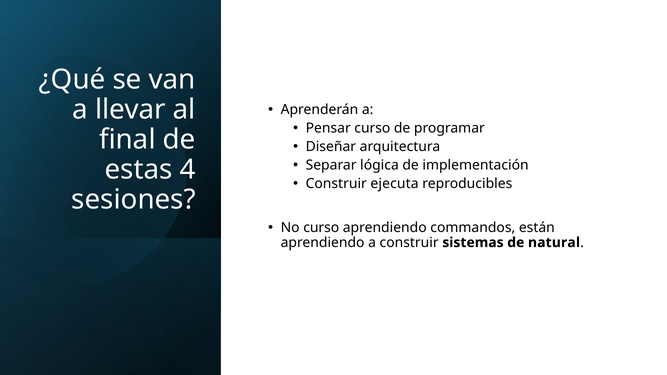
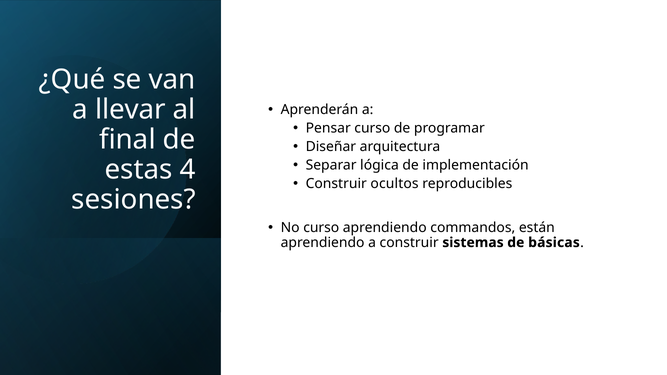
ejecuta: ejecuta -> ocultos
natural: natural -> básicas
